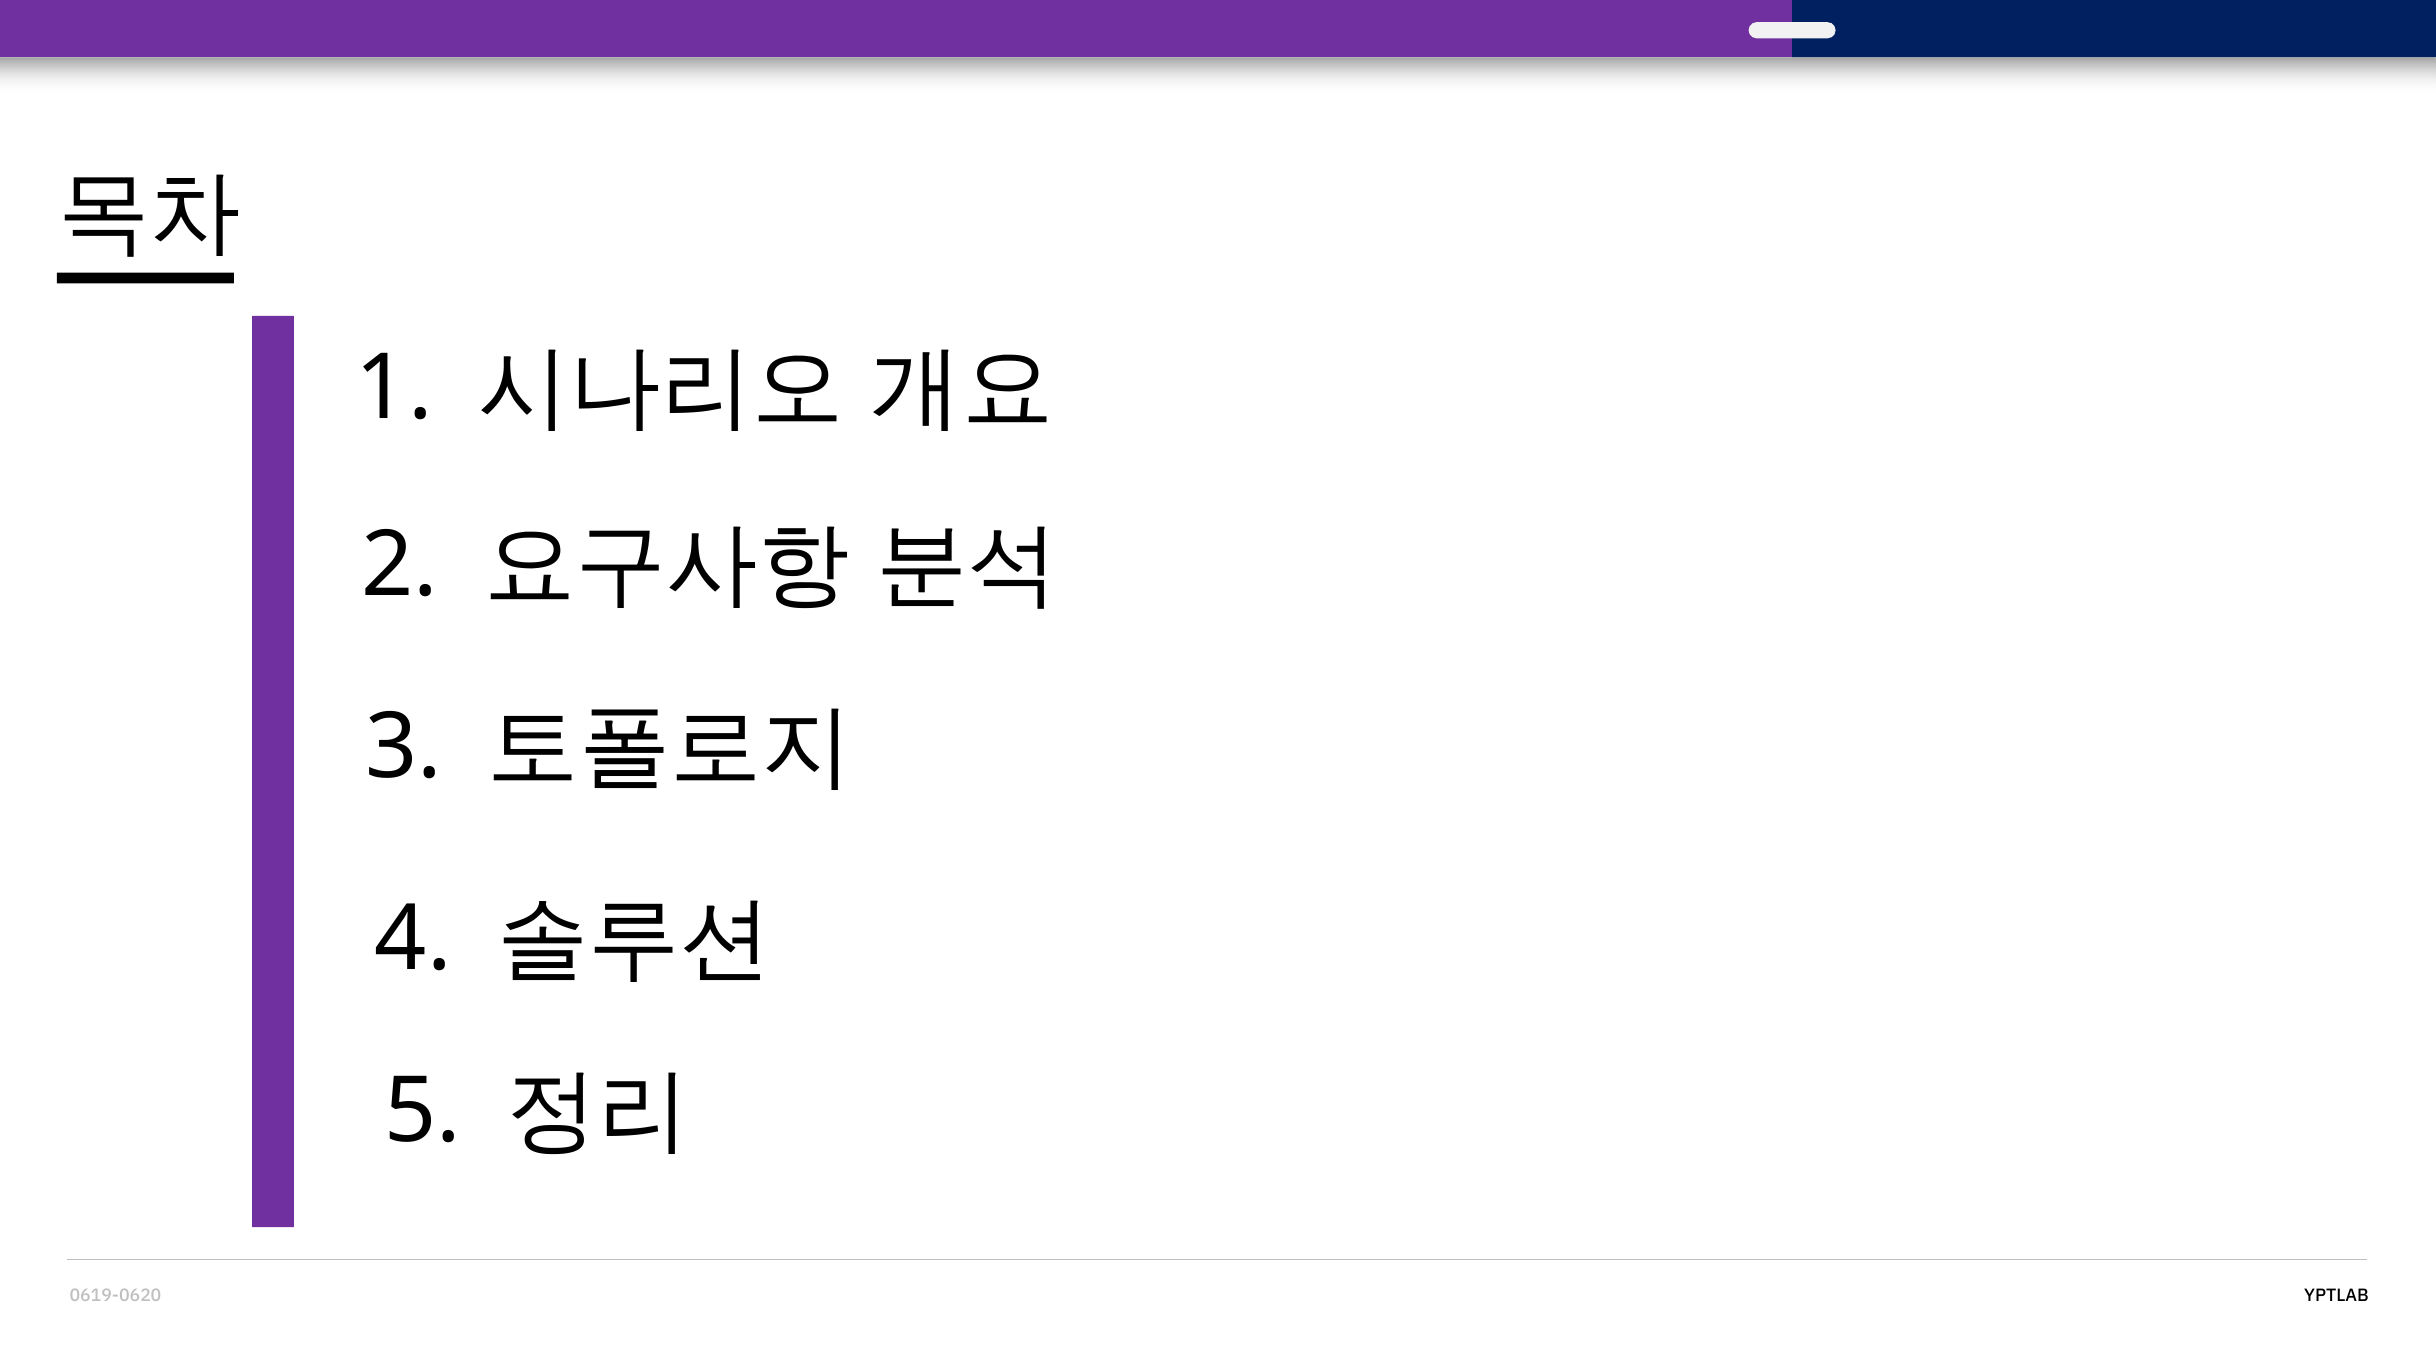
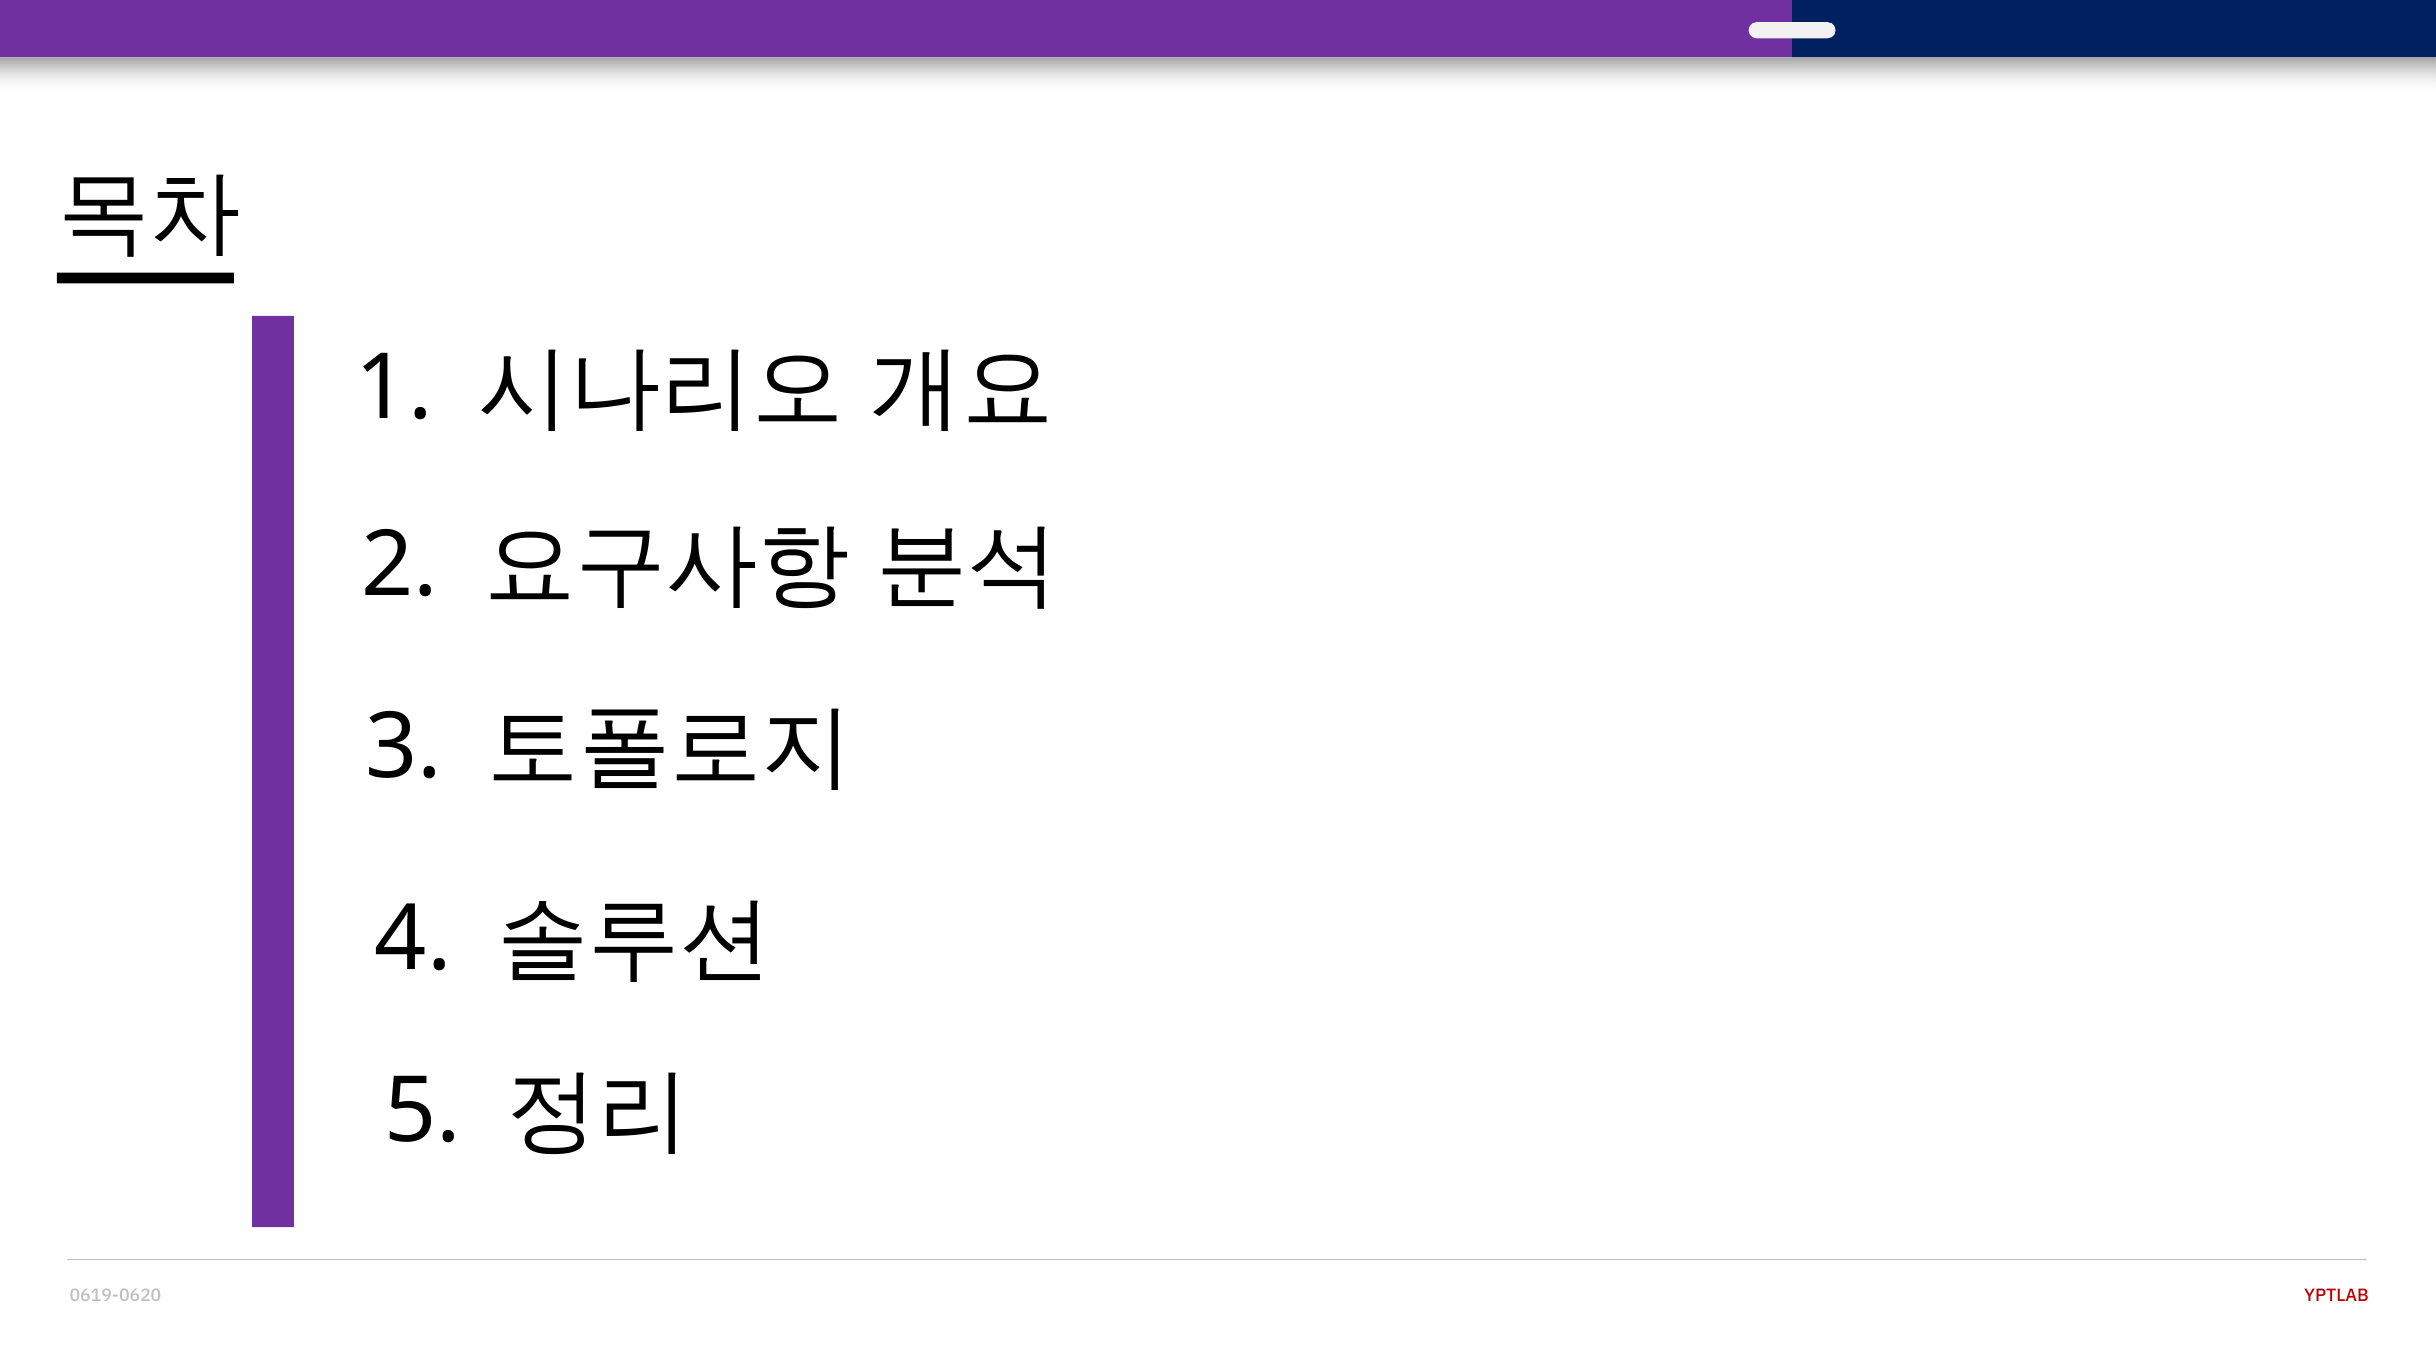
YPTLAB colour: black -> red
